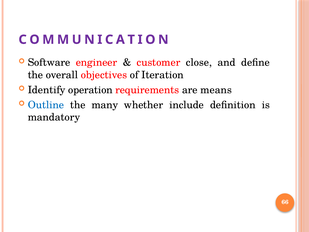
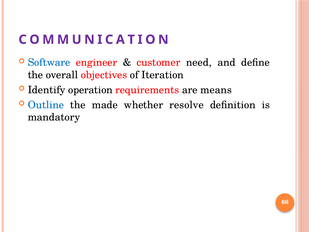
Software colour: black -> blue
close: close -> need
many: many -> made
include: include -> resolve
